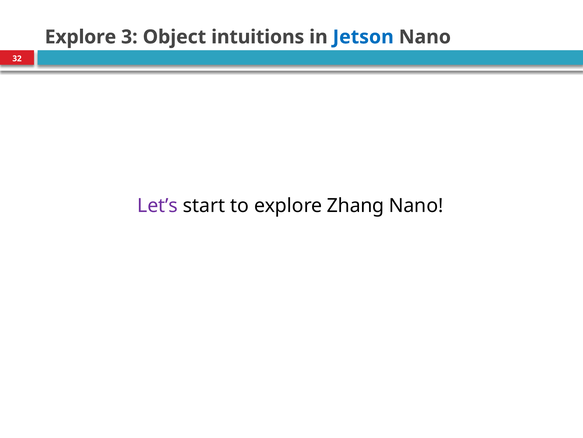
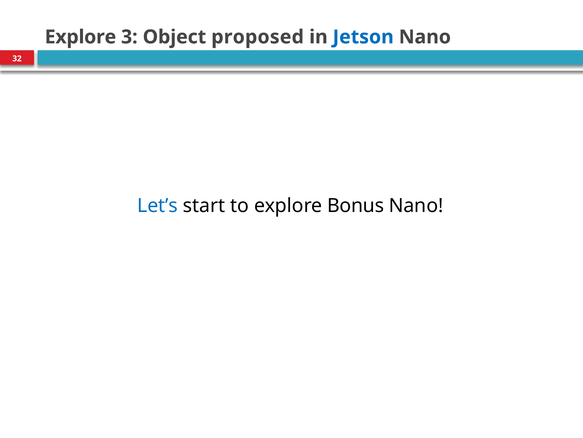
intuitions: intuitions -> proposed
Let’s colour: purple -> blue
Zhang: Zhang -> Bonus
